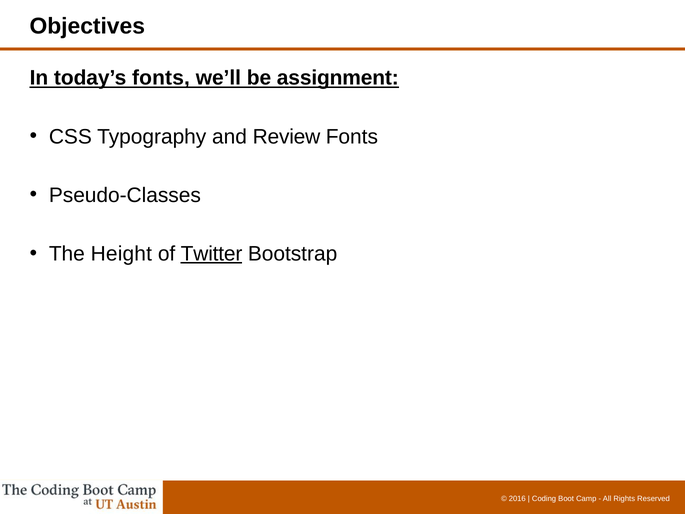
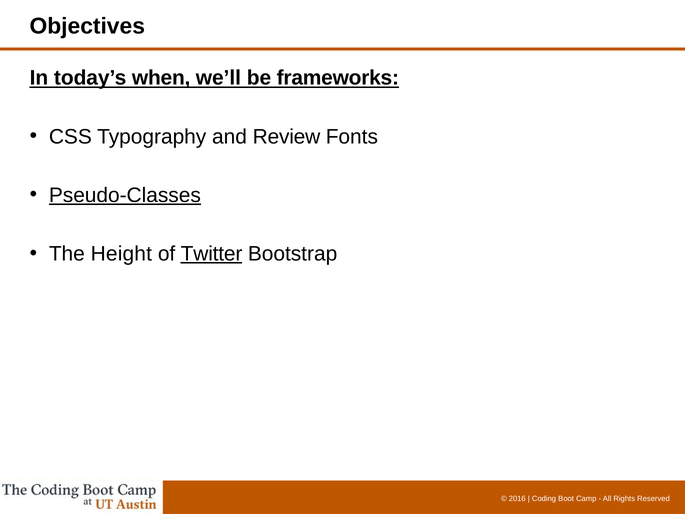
today’s fonts: fonts -> when
assignment: assignment -> frameworks
Pseudo-Classes underline: none -> present
